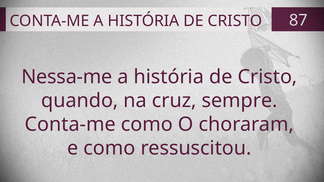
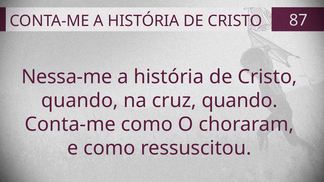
cruz sempre: sempre -> quando
